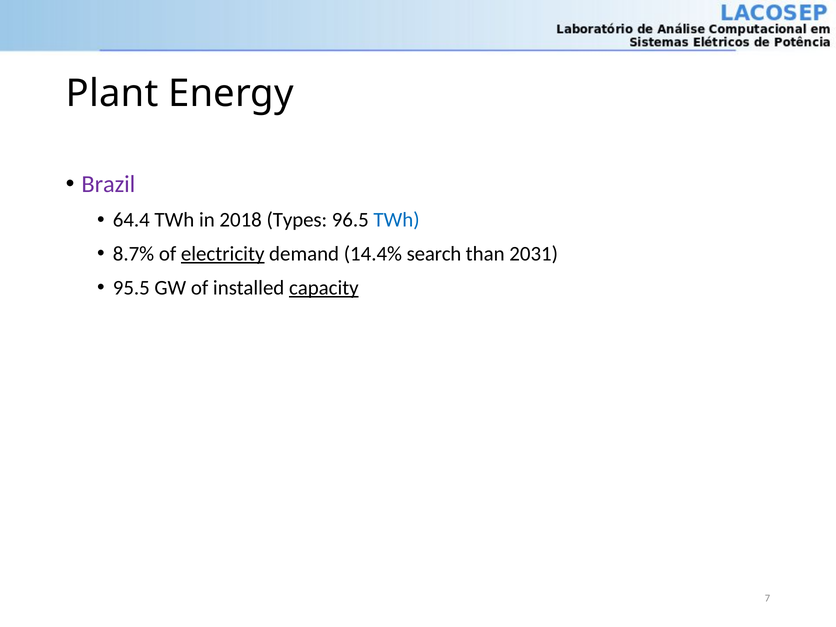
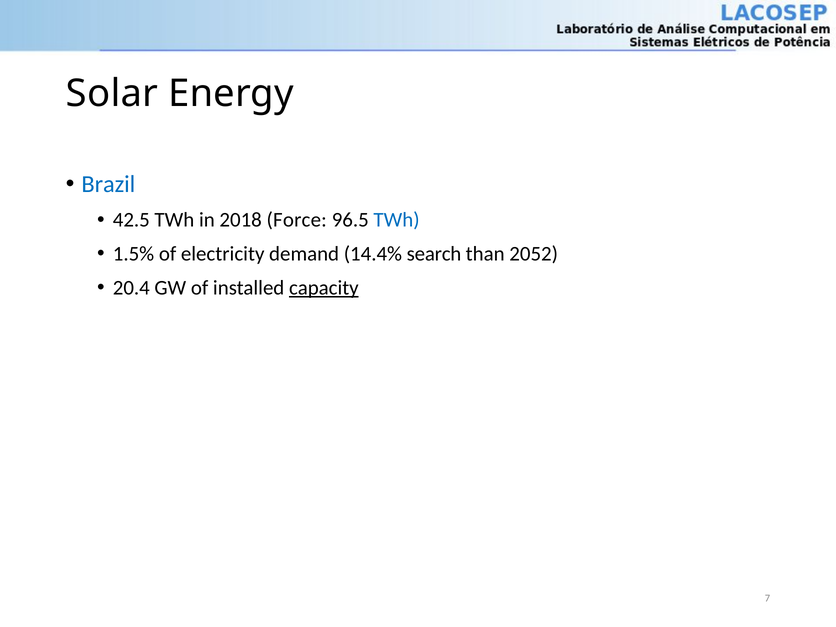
Plant: Plant -> Solar
Brazil colour: purple -> blue
64.4: 64.4 -> 42.5
Types: Types -> Force
8.7%: 8.7% -> 1.5%
electricity underline: present -> none
2031: 2031 -> 2052
95.5: 95.5 -> 20.4
